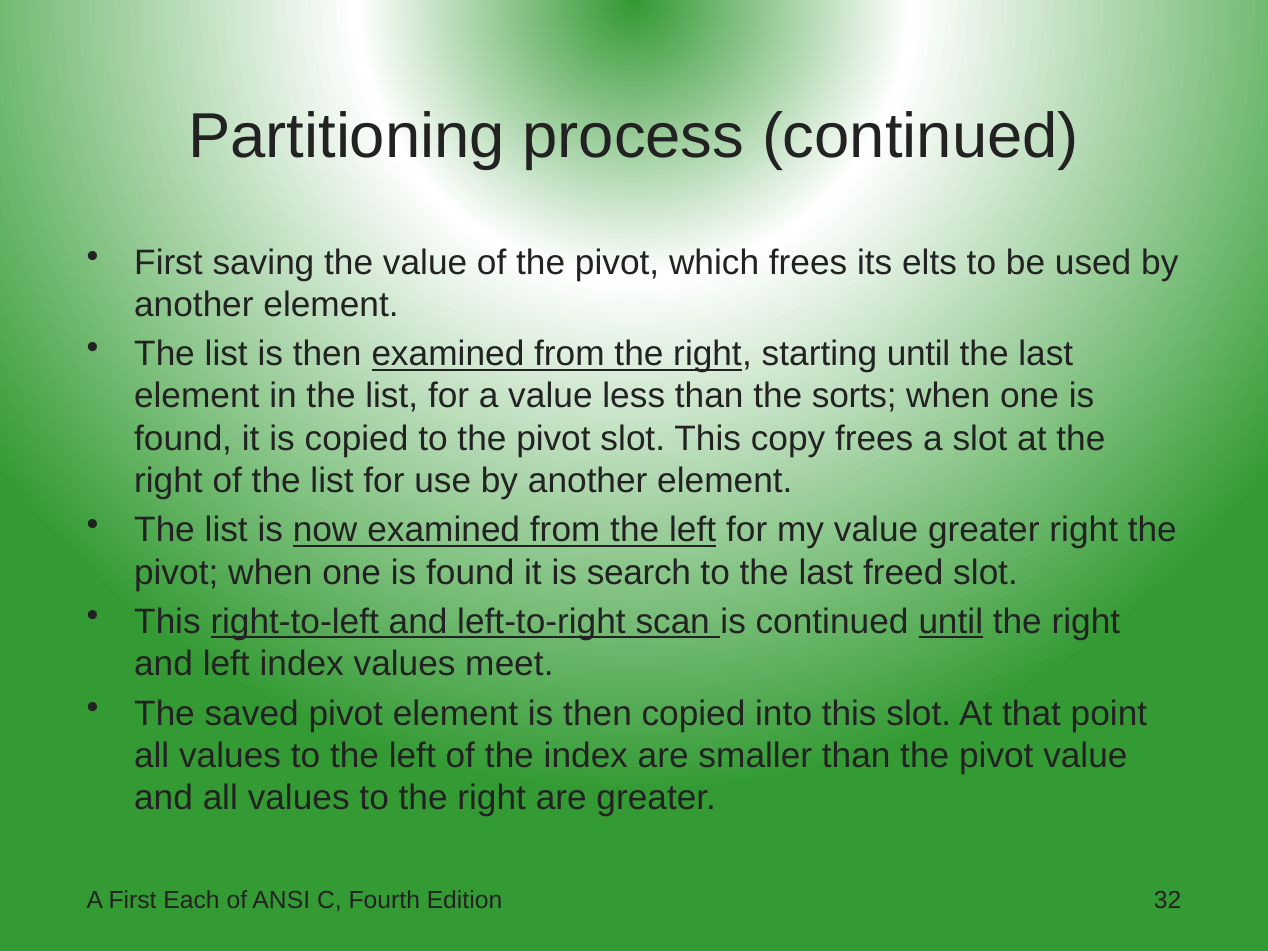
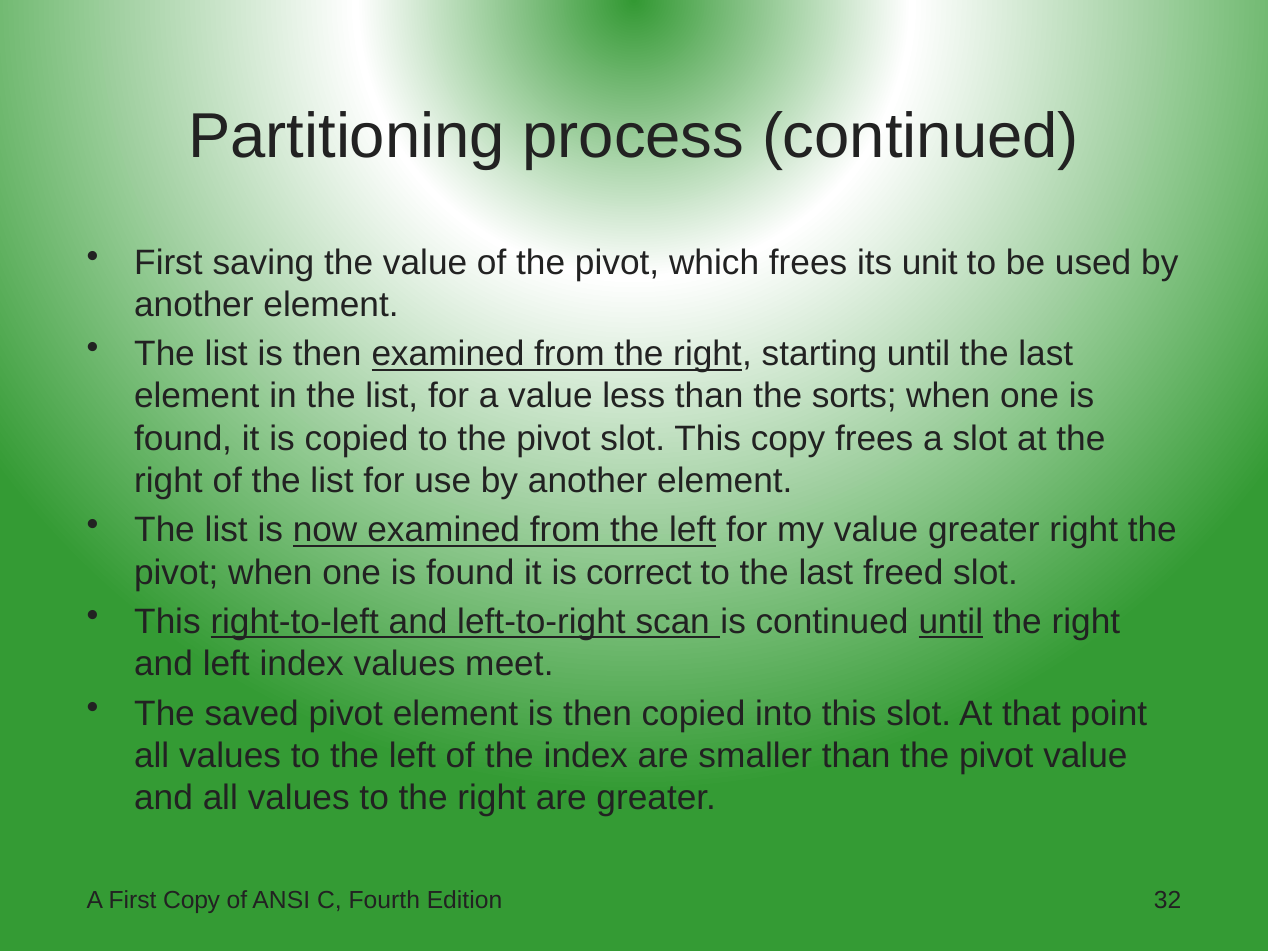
elts: elts -> unit
search: search -> correct
First Each: Each -> Copy
